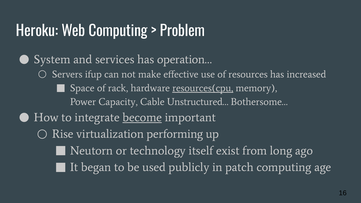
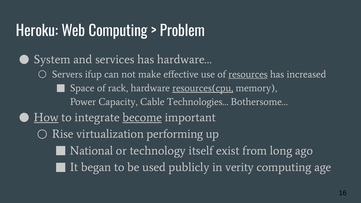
operation…: operation… -> hardware…
resources underline: none -> present
Unstructured…: Unstructured… -> Technologies…
How underline: none -> present
Neutorn: Neutorn -> National
patch: patch -> verity
